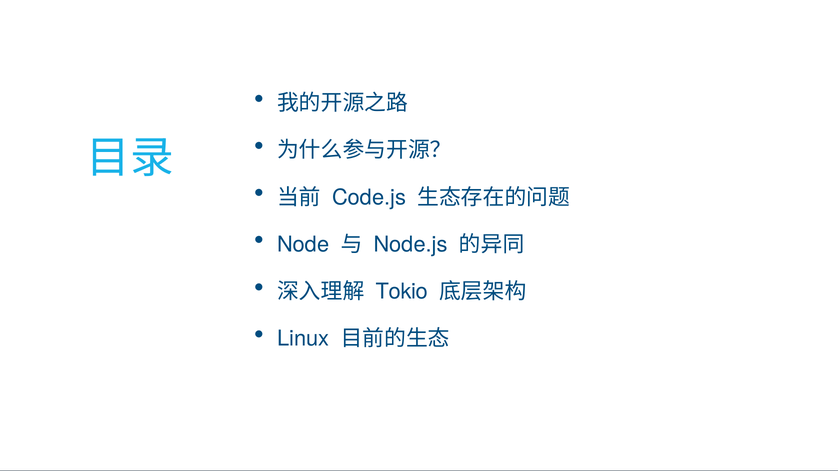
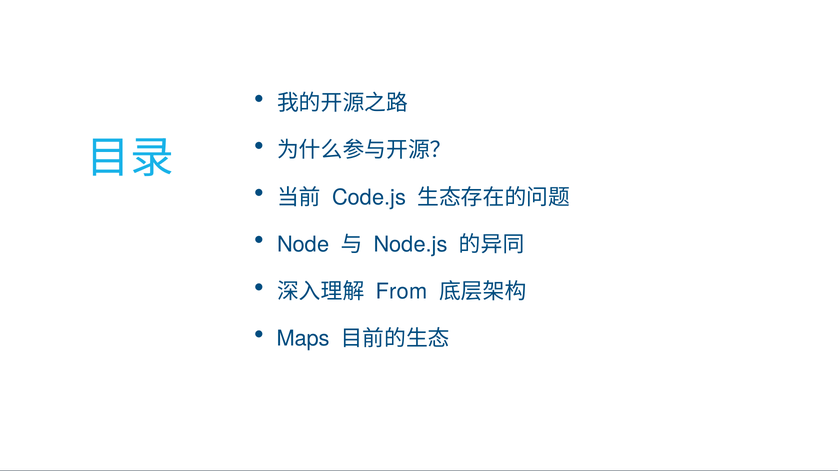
Tokio: Tokio -> From
Linux: Linux -> Maps
